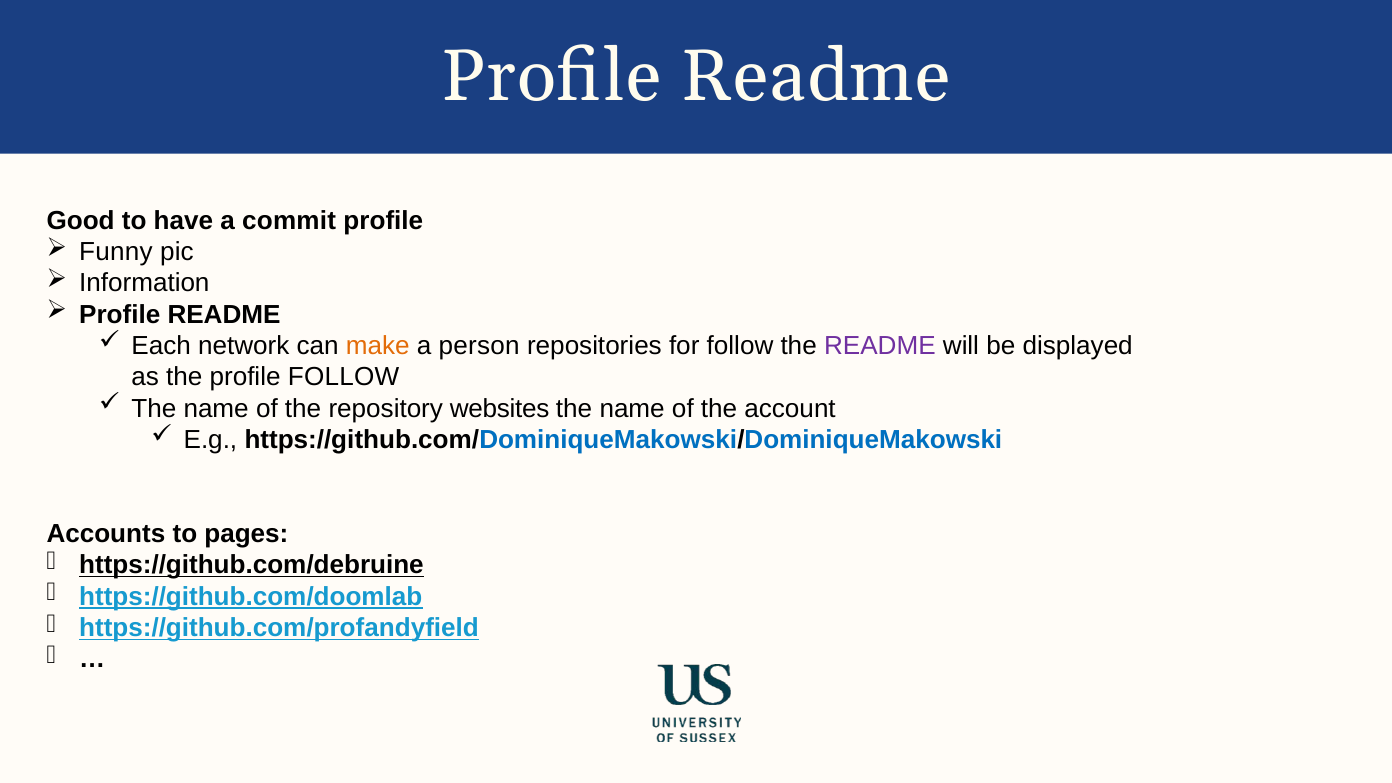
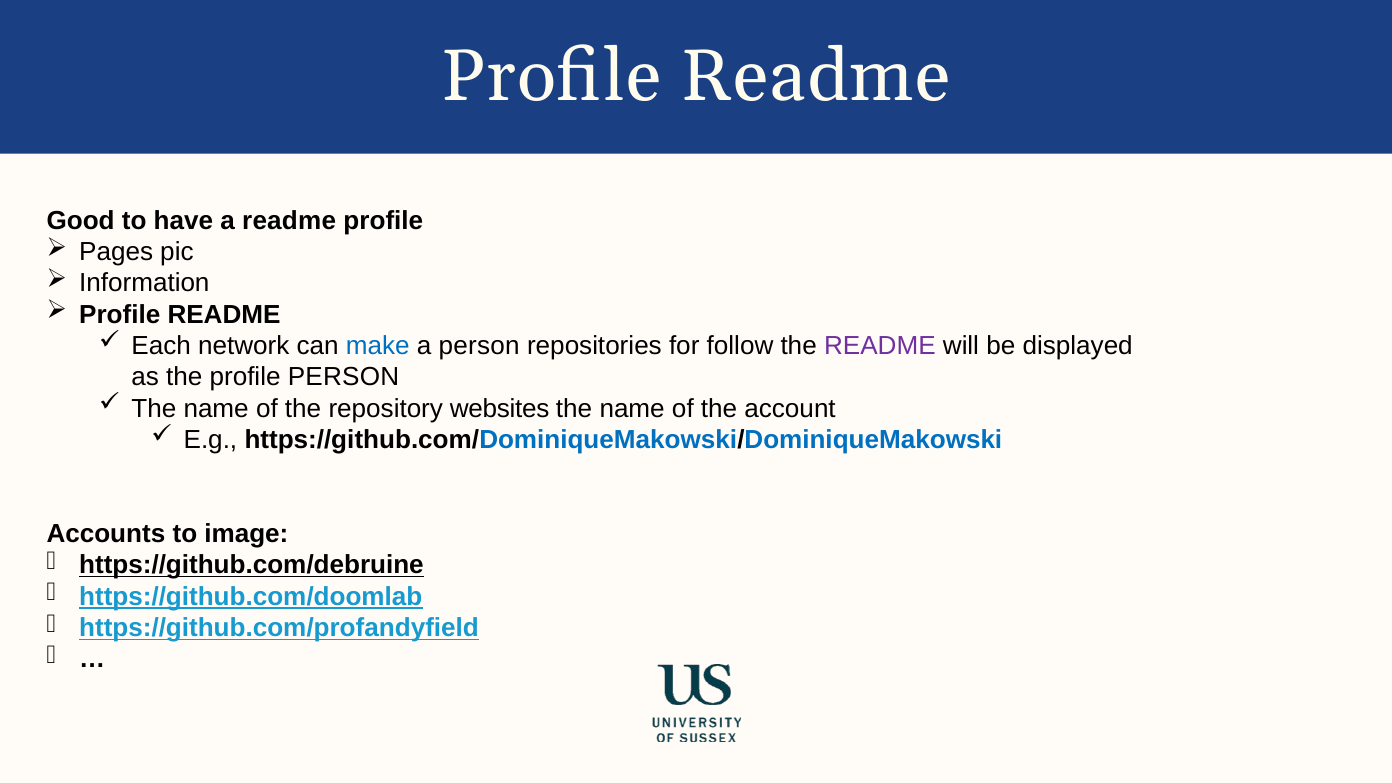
a commit: commit -> readme
Funny: Funny -> Pages
make colour: orange -> blue
profile FOLLOW: FOLLOW -> PERSON
pages: pages -> image
